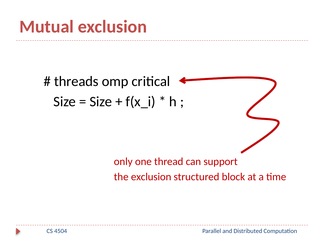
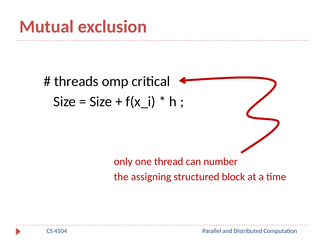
support: support -> number
the exclusion: exclusion -> assigning
